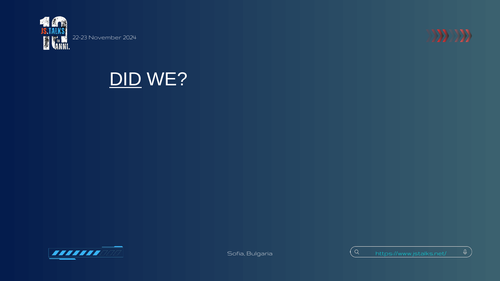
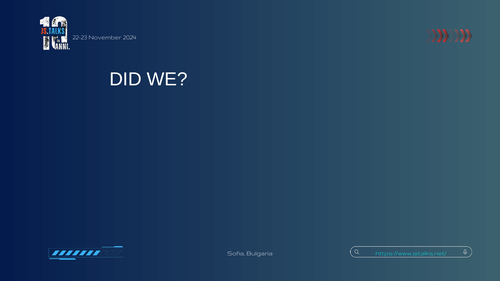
DID underline: present -> none
